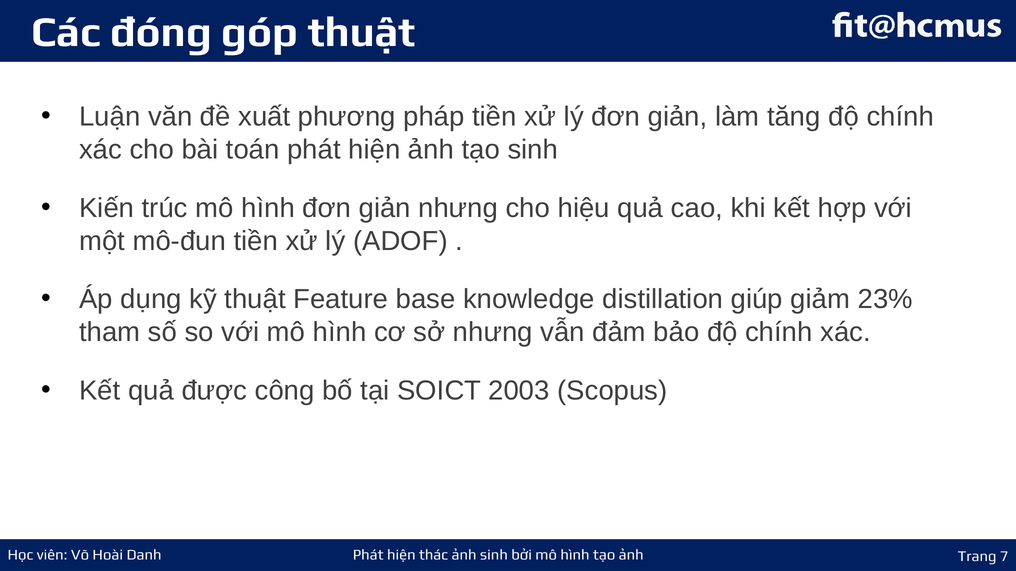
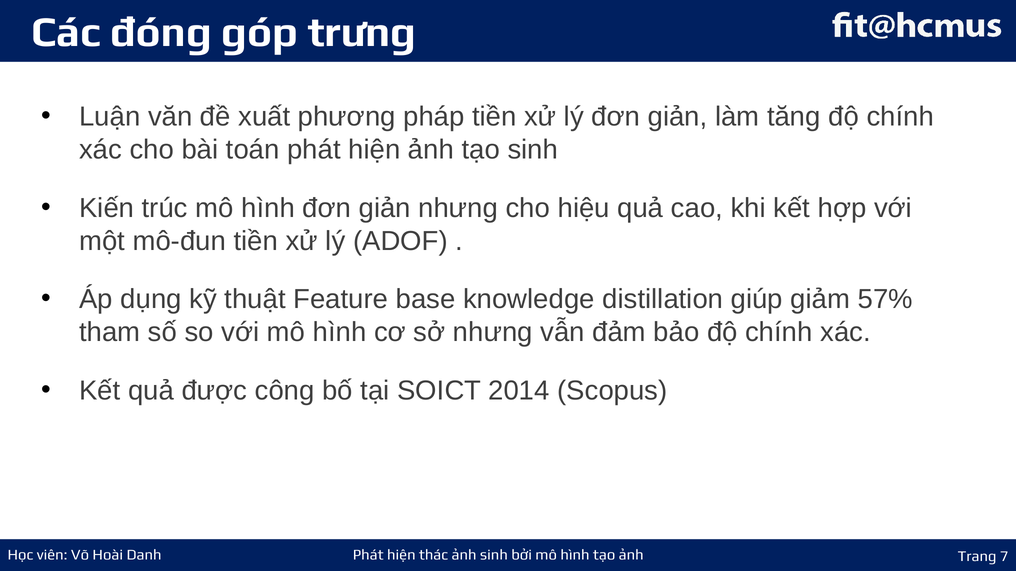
góp thuật: thuật -> trưng
23%: 23% -> 57%
2003: 2003 -> 2014
